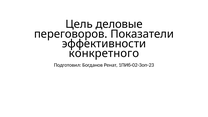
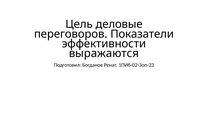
конкретного: конкретного -> выражаются
